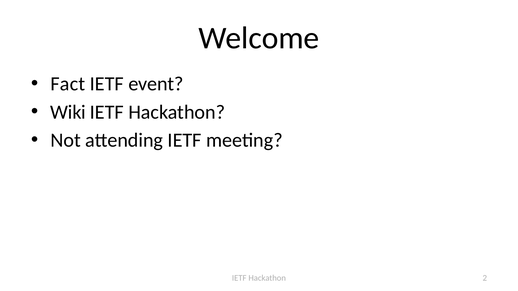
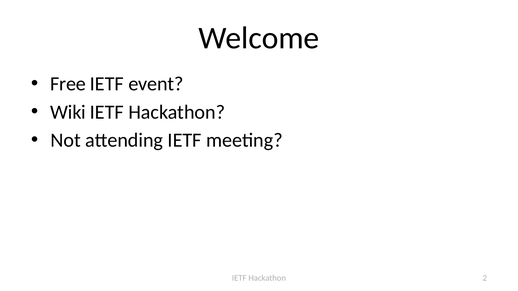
Fact: Fact -> Free
